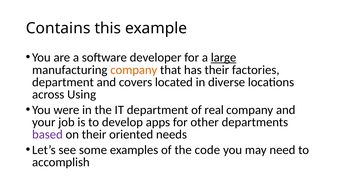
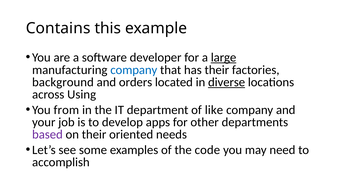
company at (134, 70) colour: orange -> blue
department at (63, 82): department -> background
covers: covers -> orders
diverse underline: none -> present
were: were -> from
real: real -> like
